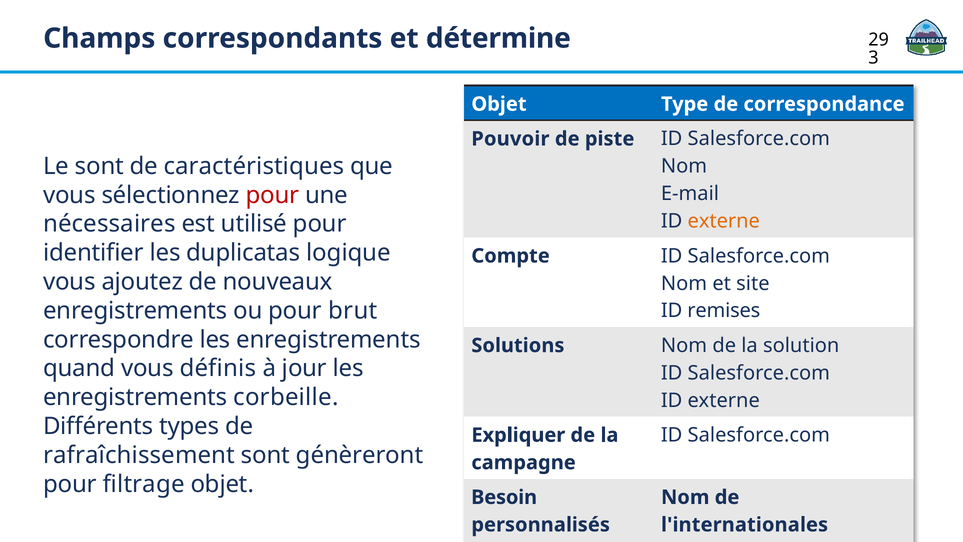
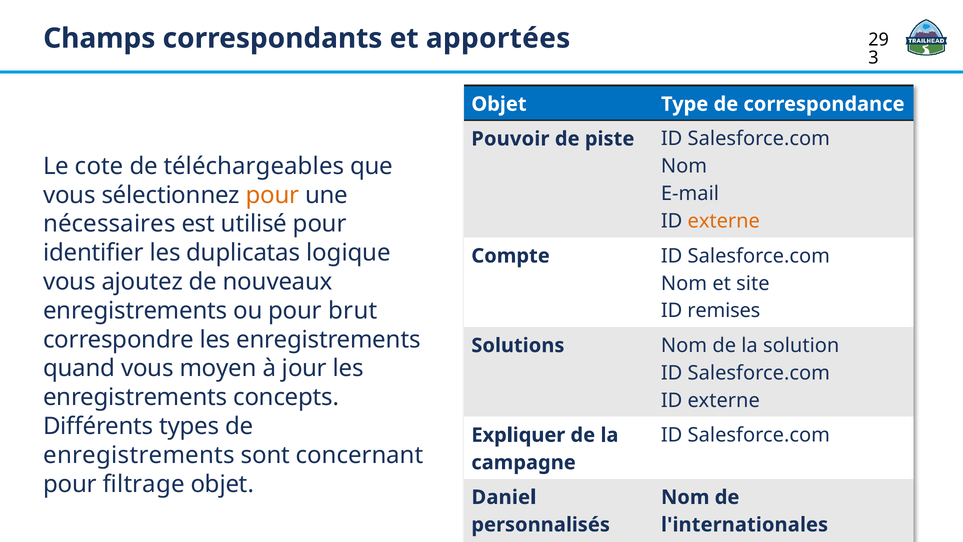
détermine: détermine -> apportées
Le sont: sont -> cote
caractéristiques: caractéristiques -> téléchargeables
pour at (272, 195) colour: red -> orange
définis: définis -> moyen
corbeille: corbeille -> concepts
rafraîchissement at (139, 455): rafraîchissement -> enregistrements
génèreront: génèreront -> concernant
Besoin: Besoin -> Daniel
